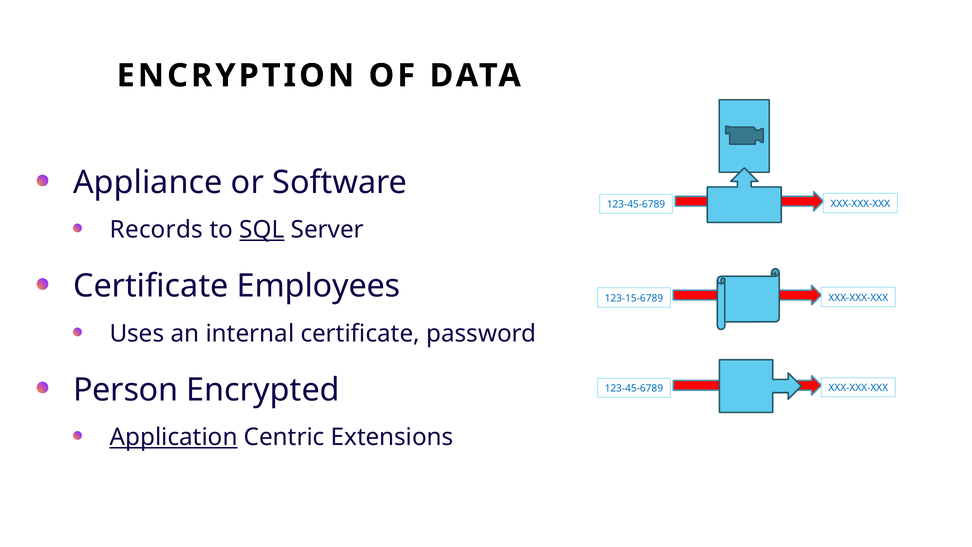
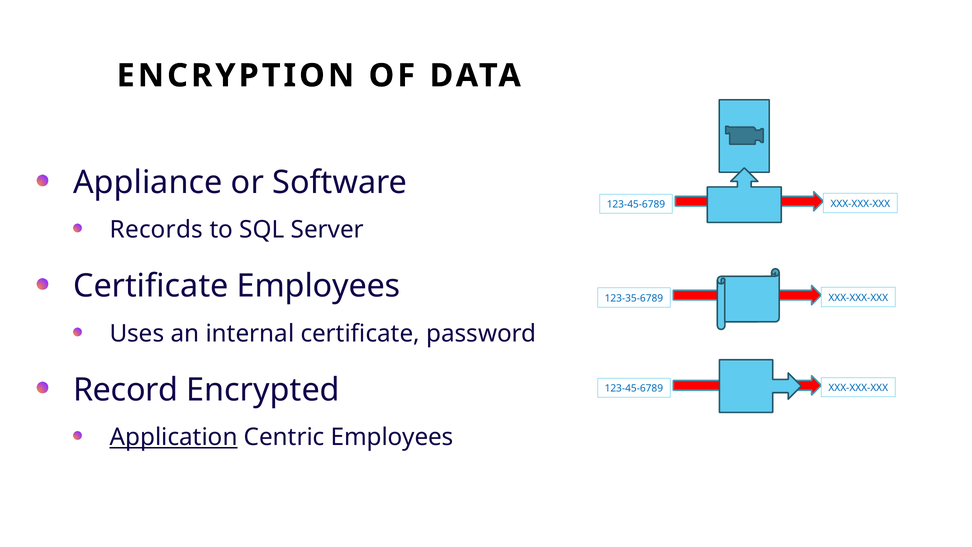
SQL underline: present -> none
123-15-6789: 123-15-6789 -> 123-35-6789
Person: Person -> Record
Centric Extensions: Extensions -> Employees
